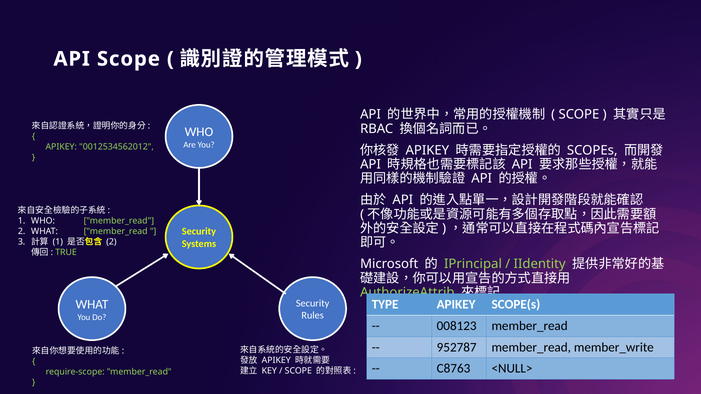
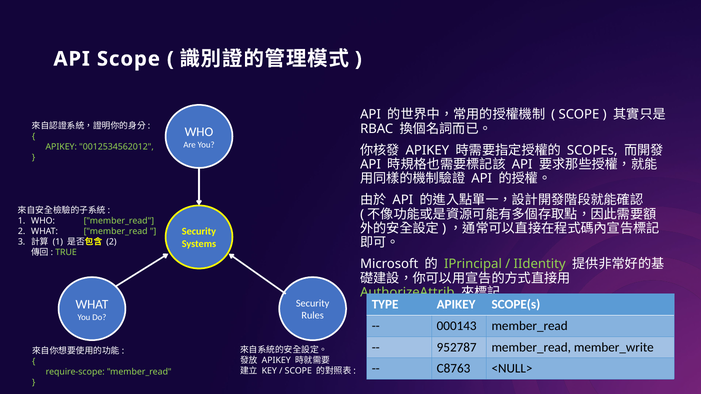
008123: 008123 -> 000143
